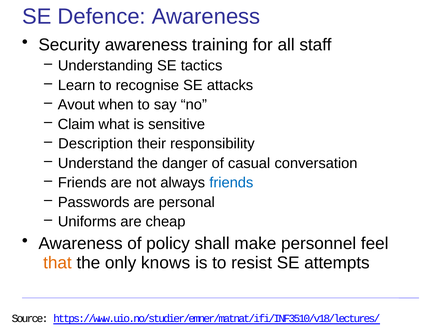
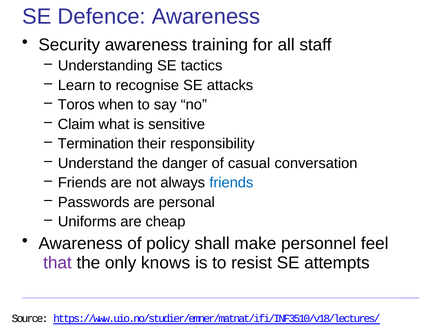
Avout: Avout -> Toros
Description: Description -> Termination
that colour: orange -> purple
